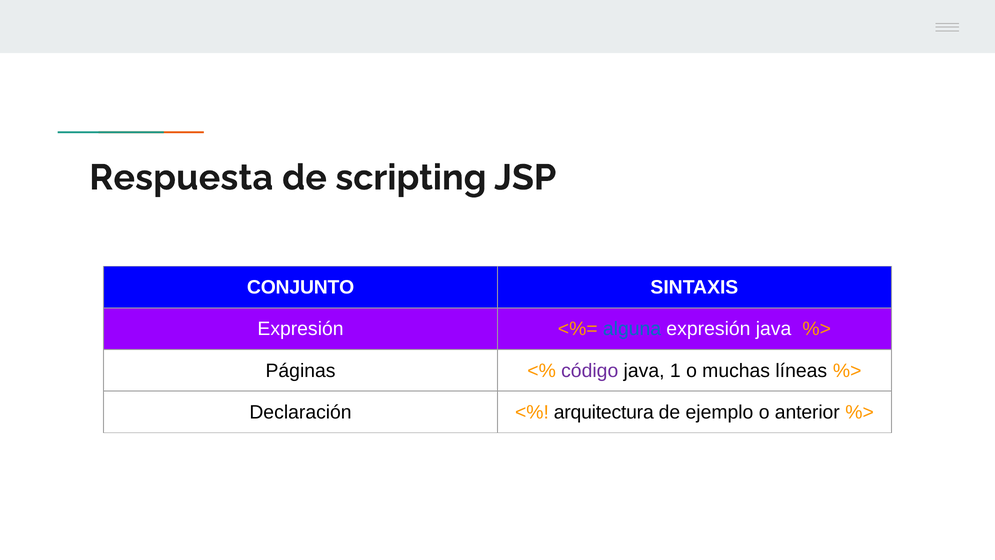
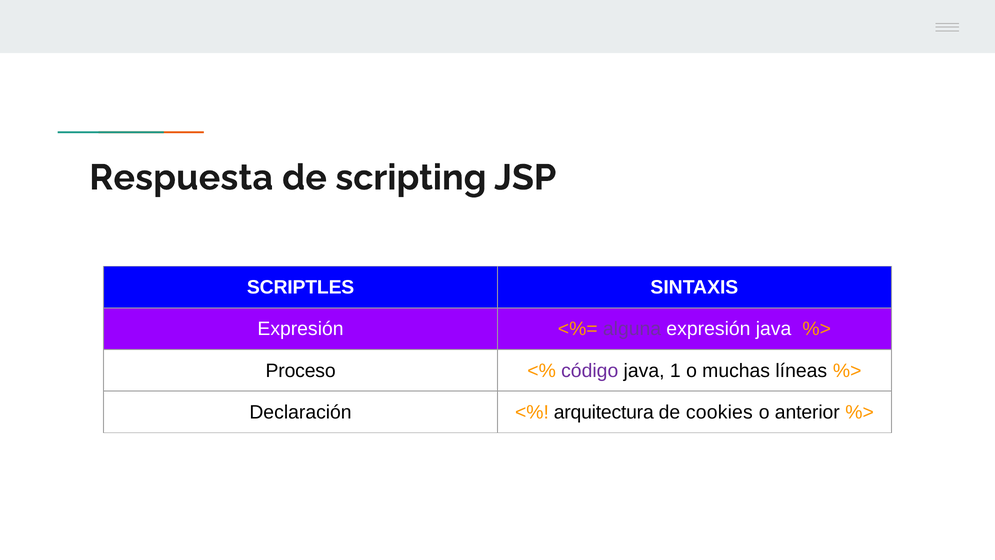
CONJUNTO: CONJUNTO -> SCRIPTLES
alguna colour: blue -> purple
Páginas: Páginas -> Proceso
ejemplo: ejemplo -> cookies
